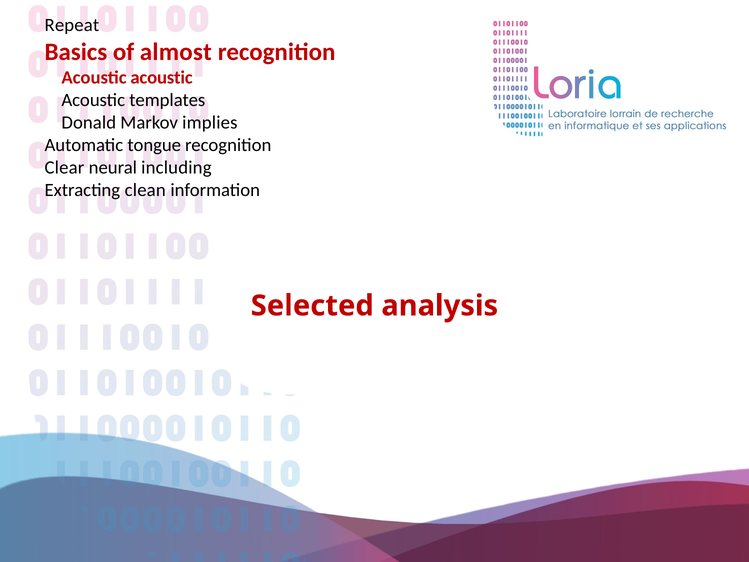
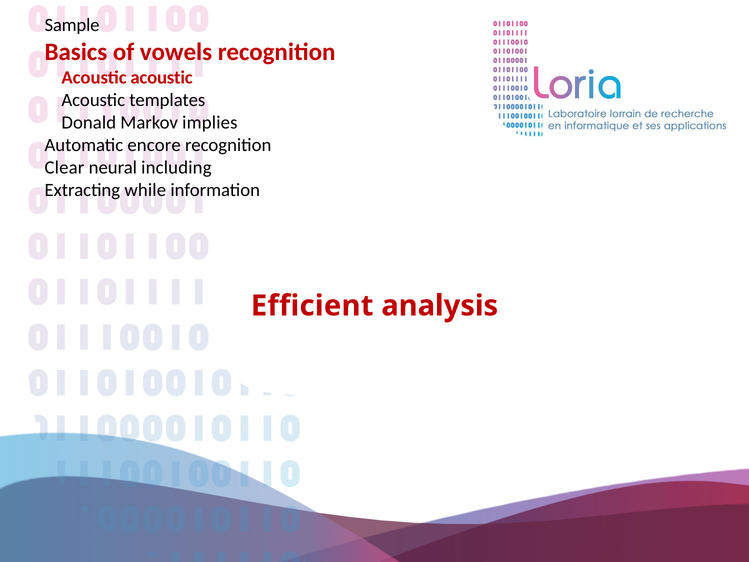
Repeat: Repeat -> Sample
almost: almost -> vowels
tongue: tongue -> encore
clean: clean -> while
Selected: Selected -> Efficient
